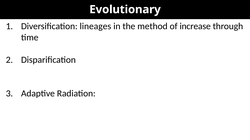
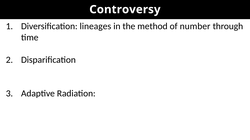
Evolutionary: Evolutionary -> Controversy
increase: increase -> number
